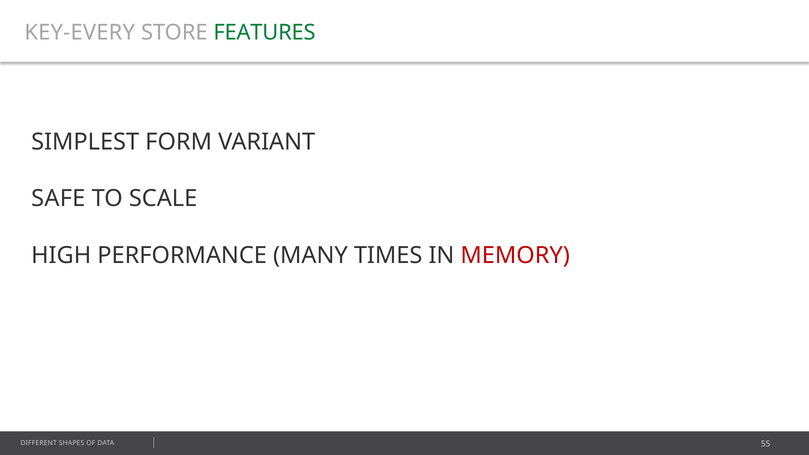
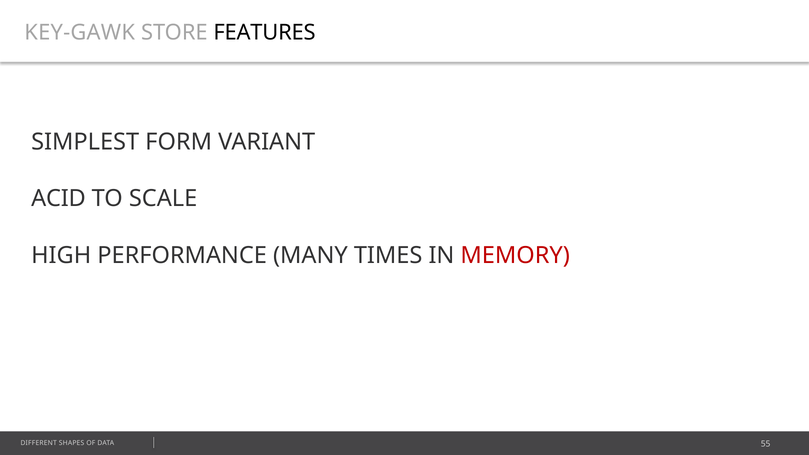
KEY-EVERY: KEY-EVERY -> KEY-GAWK
FEATURES colour: green -> black
SAFE: SAFE -> ACID
